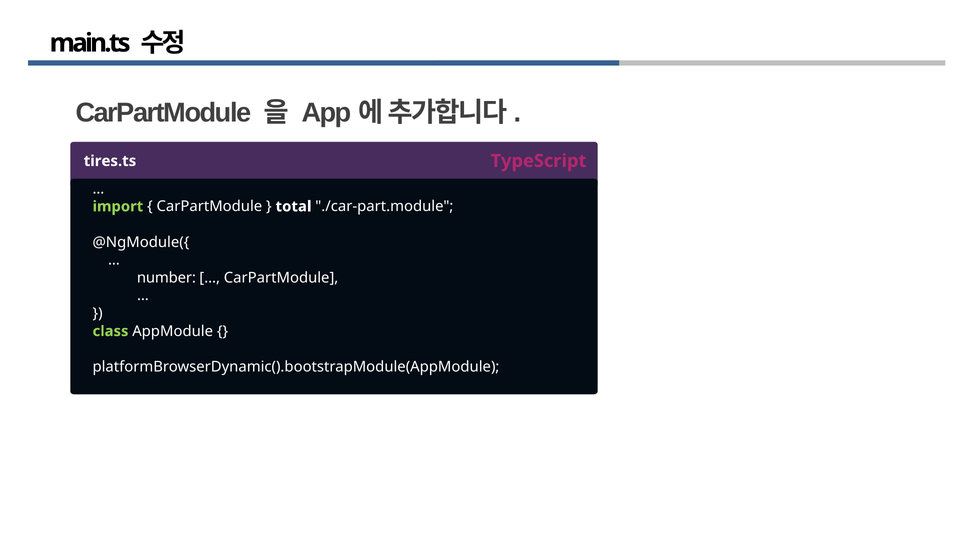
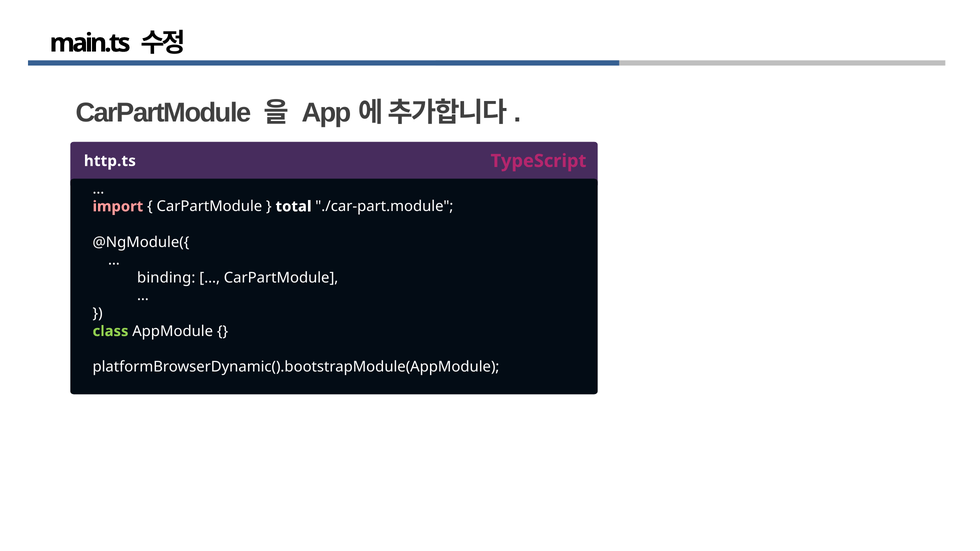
tires.ts: tires.ts -> http.ts
import colour: light green -> pink
number: number -> binding
